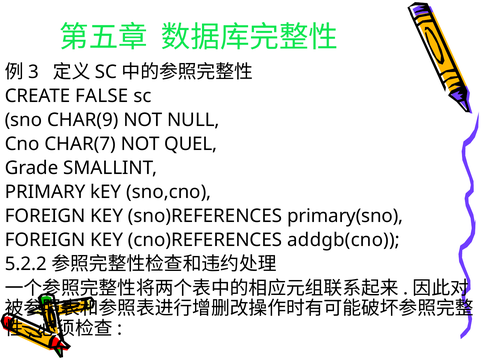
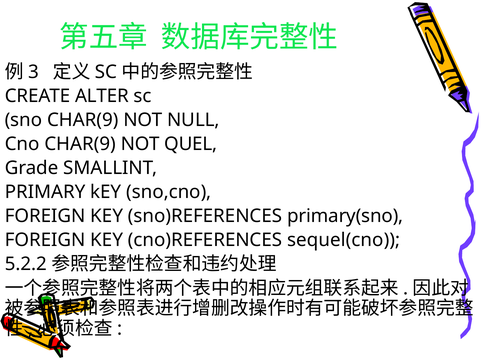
FALSE: FALSE -> ALTER
Cno CHAR(7: CHAR(7 -> CHAR(9
addgb(cno: addgb(cno -> sequel(cno
